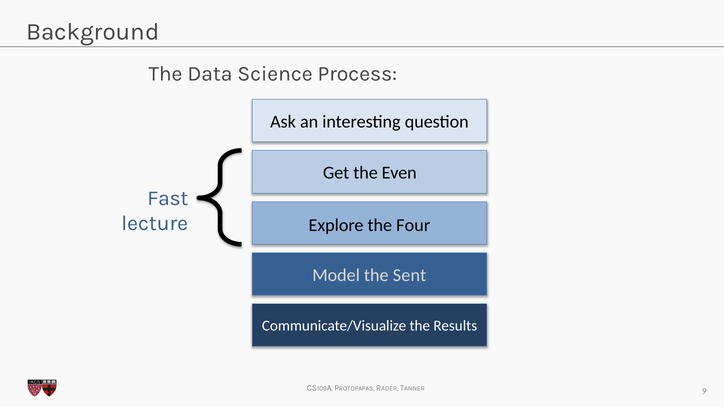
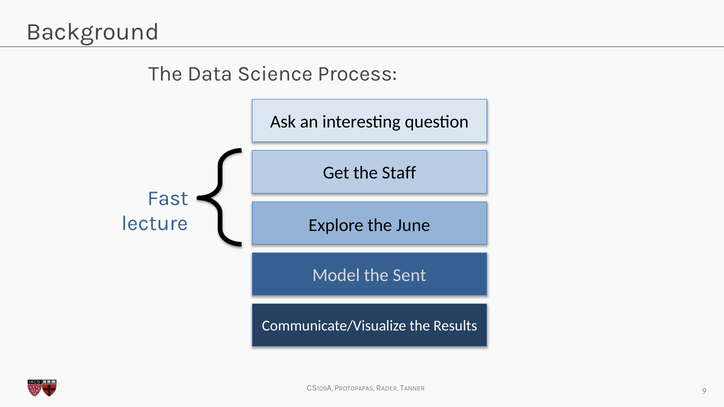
Even: Even -> Staff
Four: Four -> June
